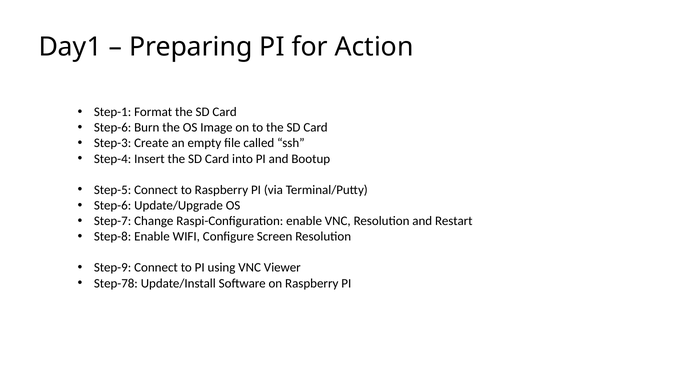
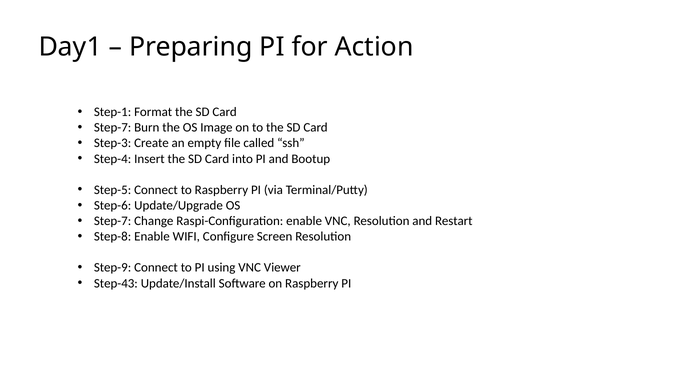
Step-6 at (113, 128): Step-6 -> Step-7
Step-78: Step-78 -> Step-43
